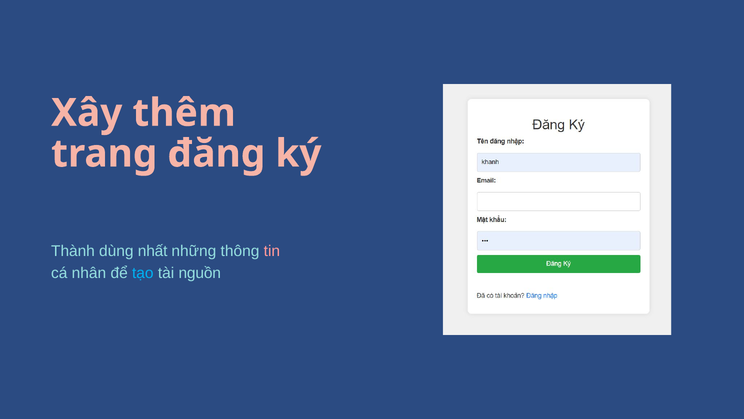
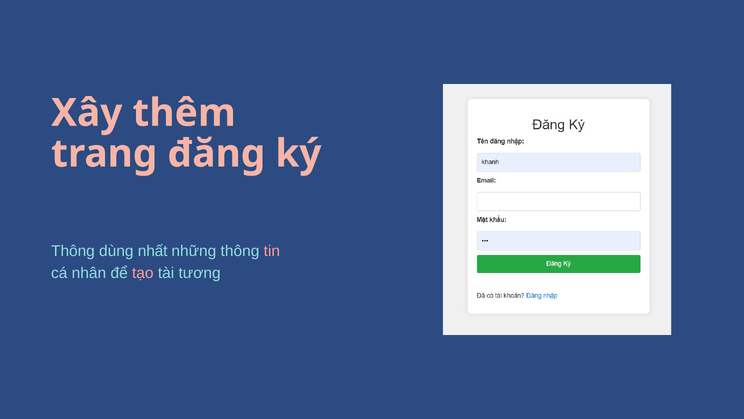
Thành at (73, 251): Thành -> Thông
tạo colour: light blue -> pink
nguồn: nguồn -> tương
